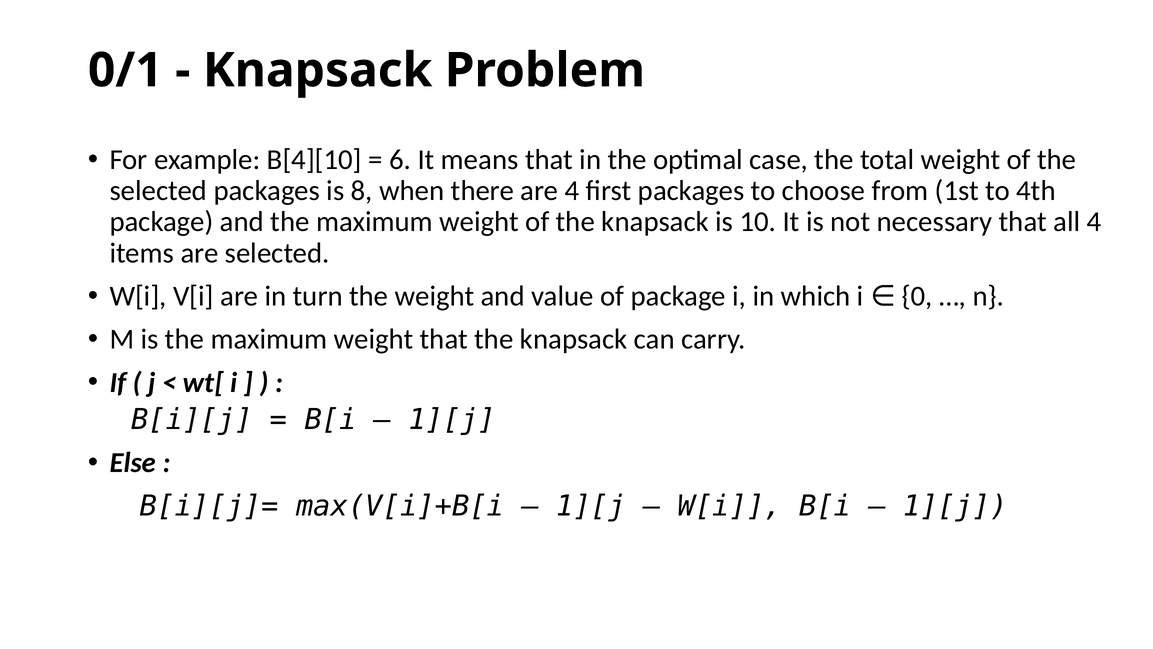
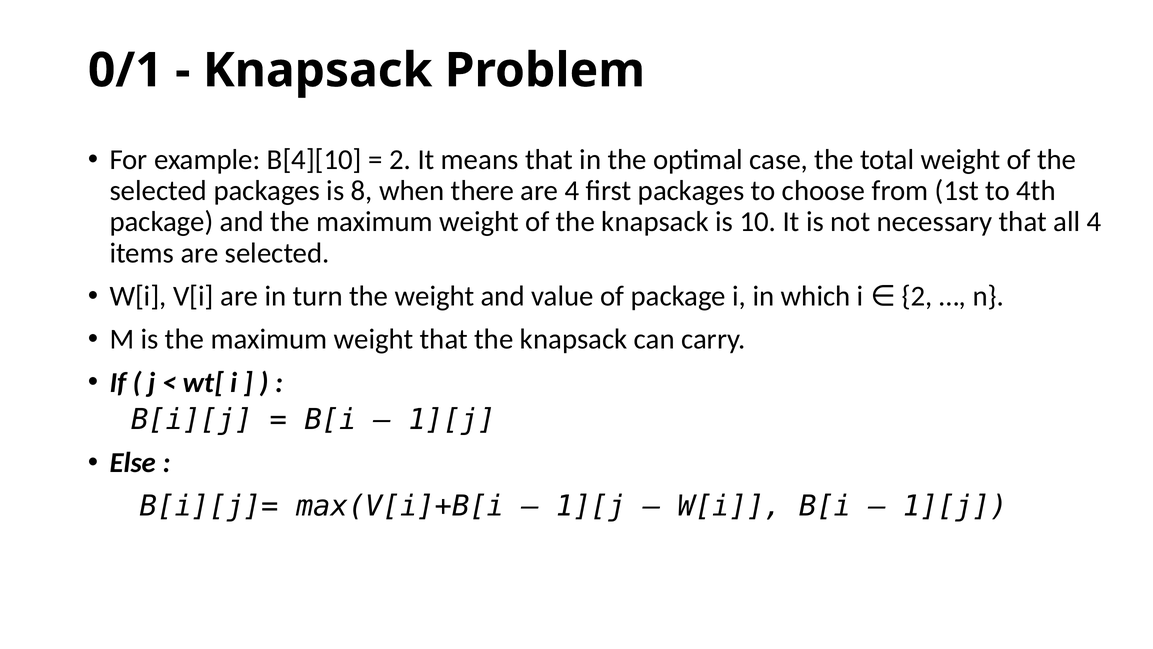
6 at (400, 160): 6 -> 2
i 0: 0 -> 2
